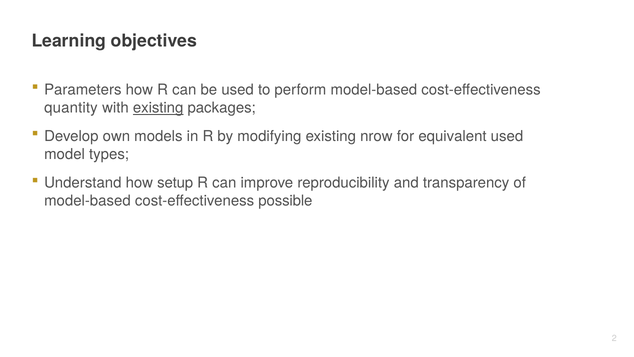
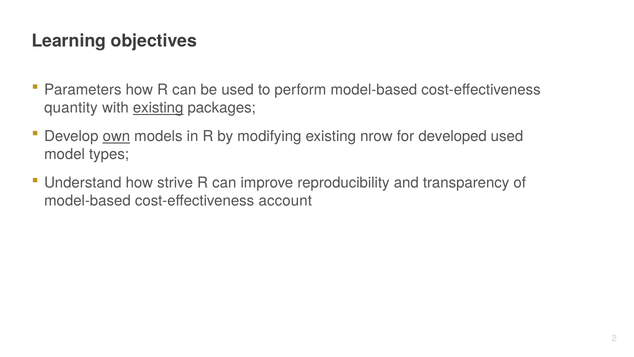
own underline: none -> present
equivalent: equivalent -> developed
setup: setup -> strive
possible: possible -> account
